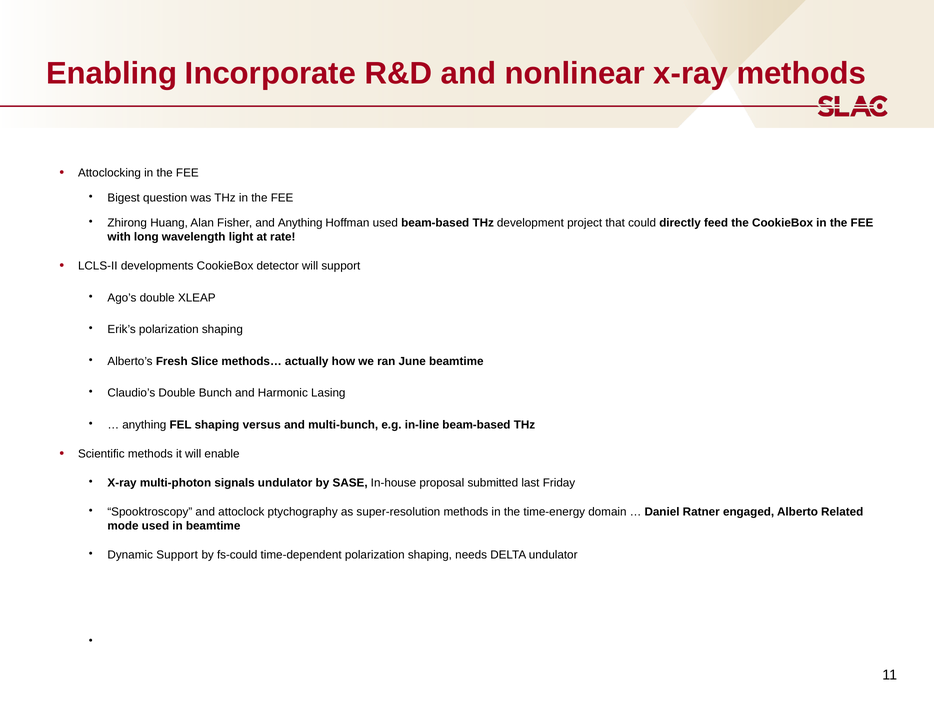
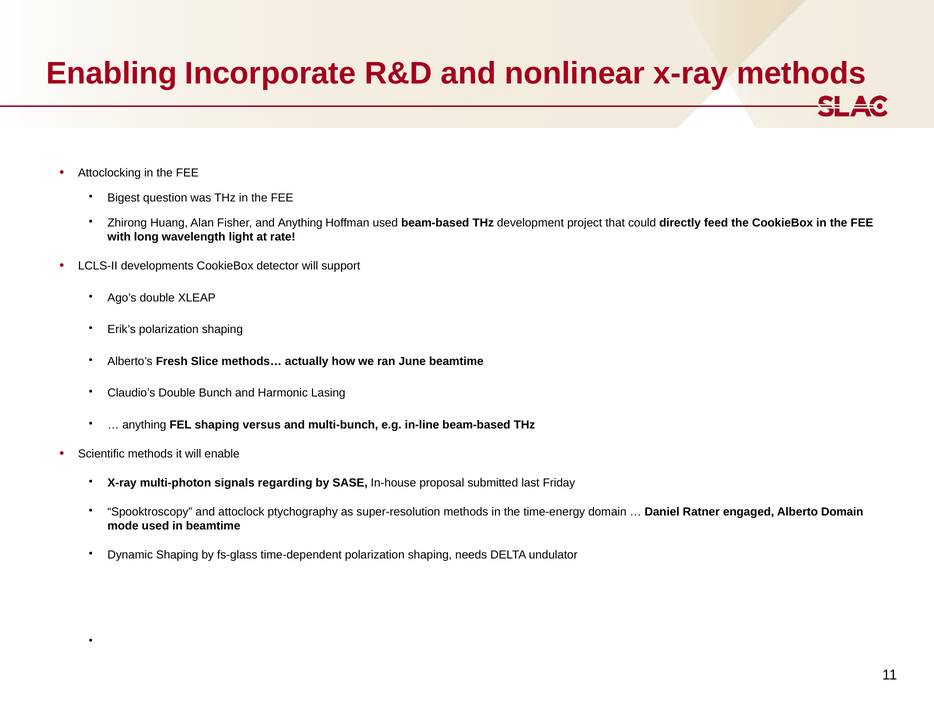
signals undulator: undulator -> regarding
Alberto Related: Related -> Domain
Dynamic Support: Support -> Shaping
fs-could: fs-could -> fs-glass
